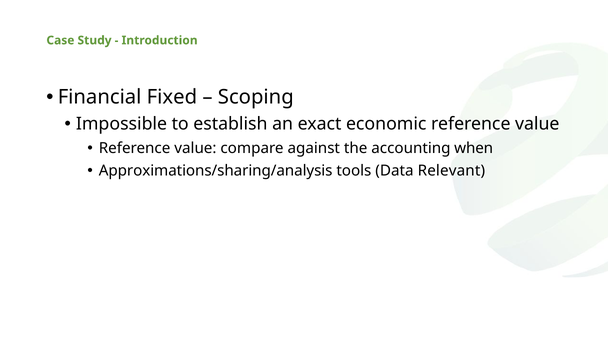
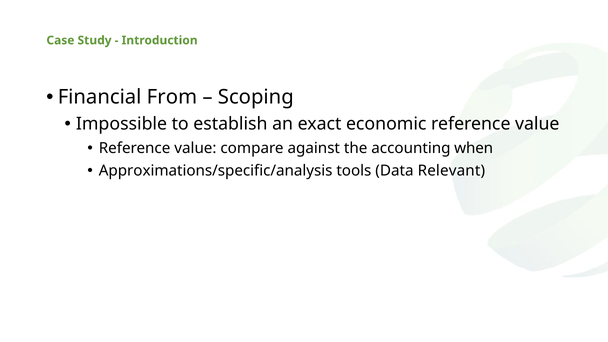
Fixed: Fixed -> From
Approximations/sharing/analysis: Approximations/sharing/analysis -> Approximations/specific/analysis
